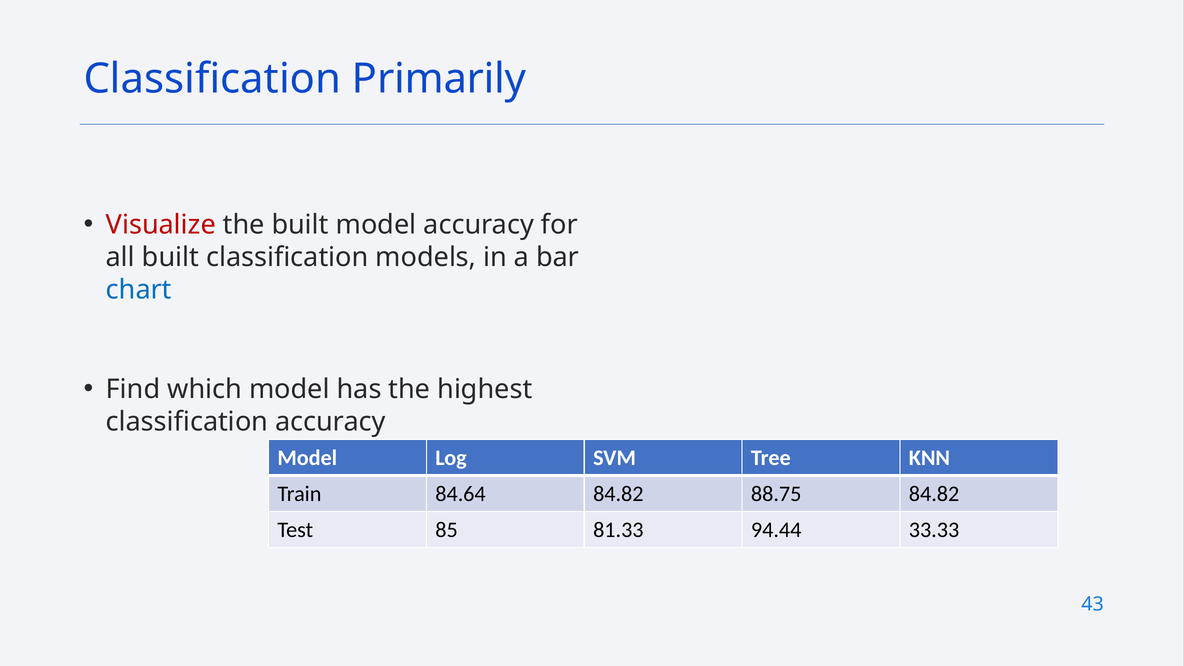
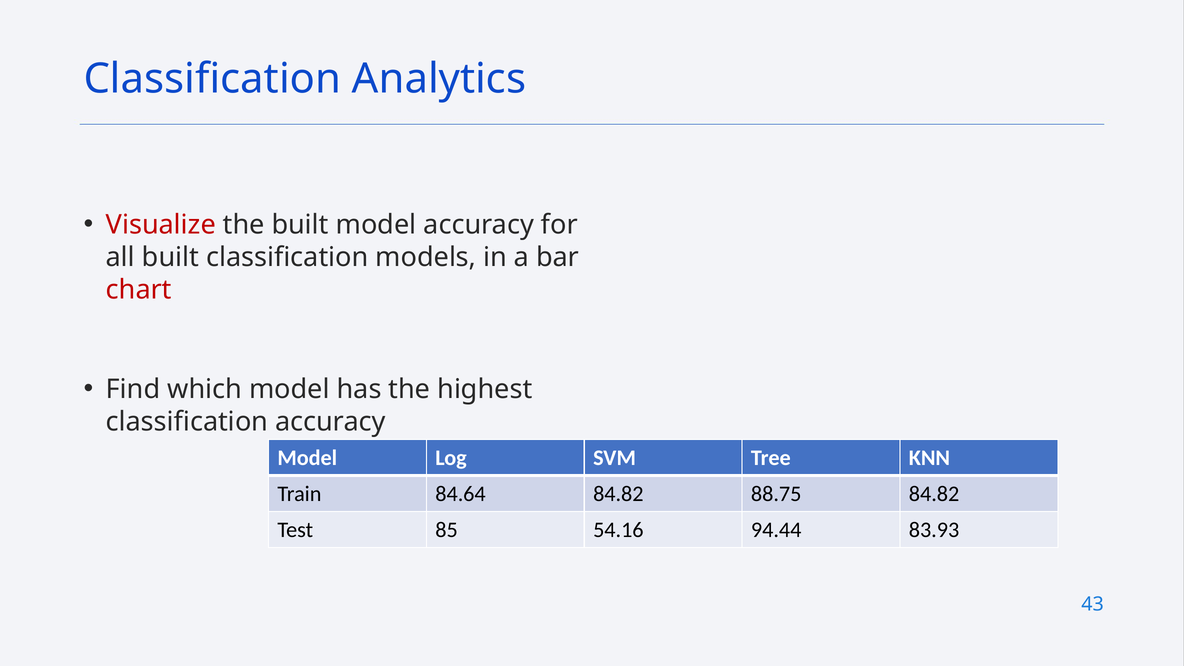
Primarily: Primarily -> Analytics
chart colour: blue -> red
81.33: 81.33 -> 54.16
33.33: 33.33 -> 83.93
